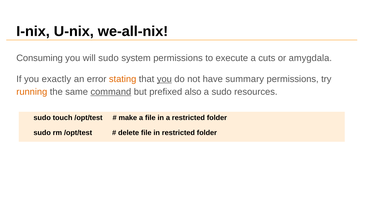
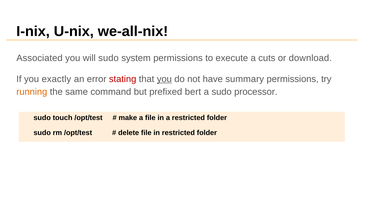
Consuming: Consuming -> Associated
amygdala: amygdala -> download
stating colour: orange -> red
command underline: present -> none
also: also -> bert
resources: resources -> processor
